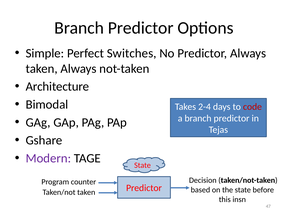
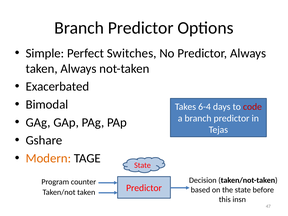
Architecture: Architecture -> Exacerbated
2-4: 2-4 -> 6-4
Modern colour: purple -> orange
